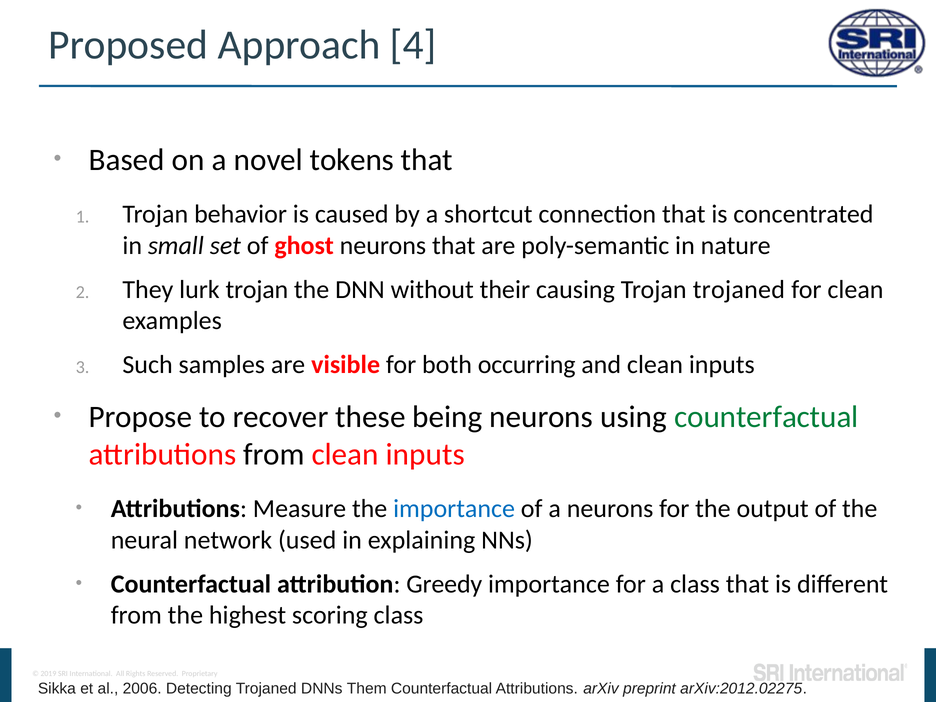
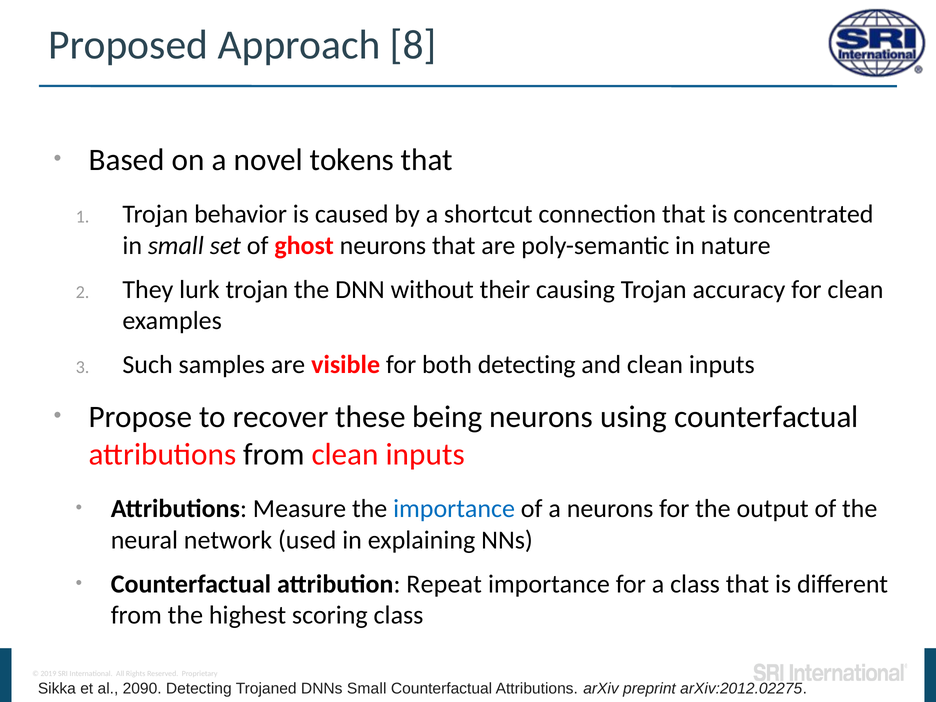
4: 4 -> 8
Trojan trojaned: trojaned -> accuracy
both occurring: occurring -> detecting
counterfactual at (766, 417) colour: green -> black
Greedy: Greedy -> Repeat
2006: 2006 -> 2090
DNNs Them: Them -> Small
